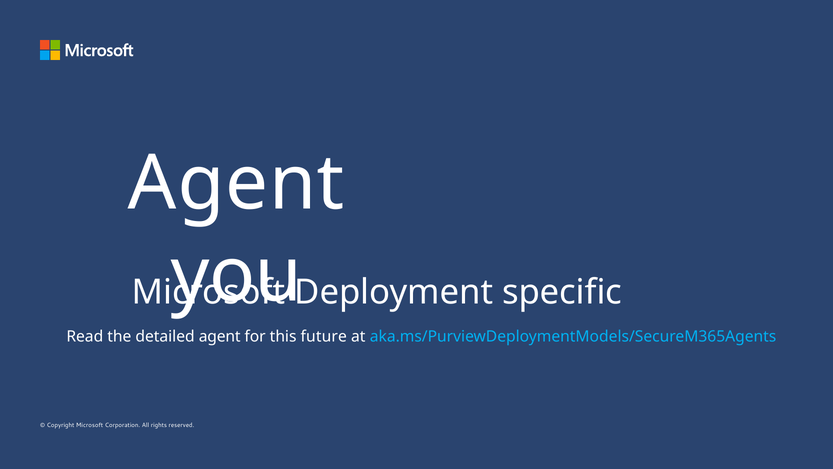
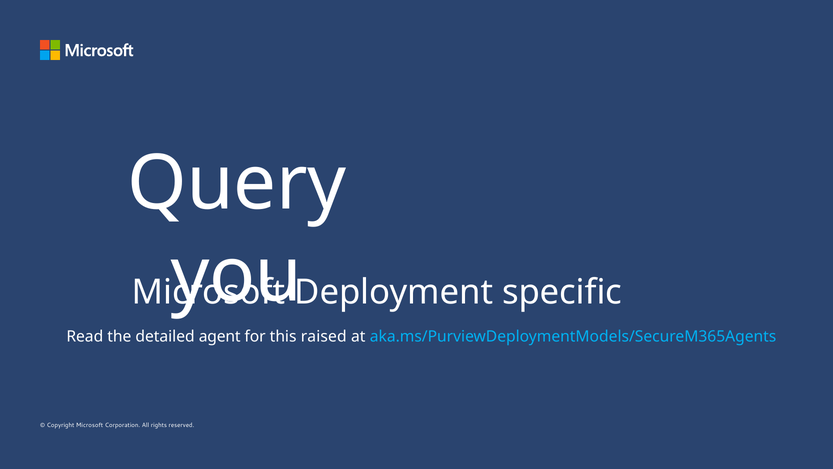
Agent at (236, 183): Agent -> Query
future: future -> raised
